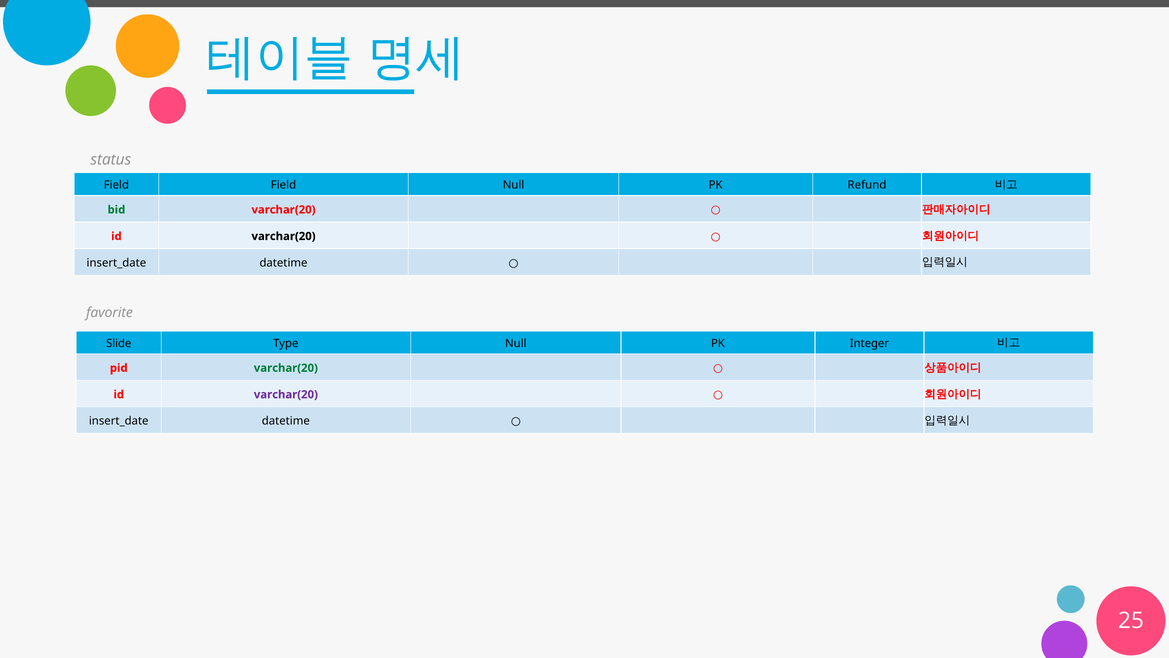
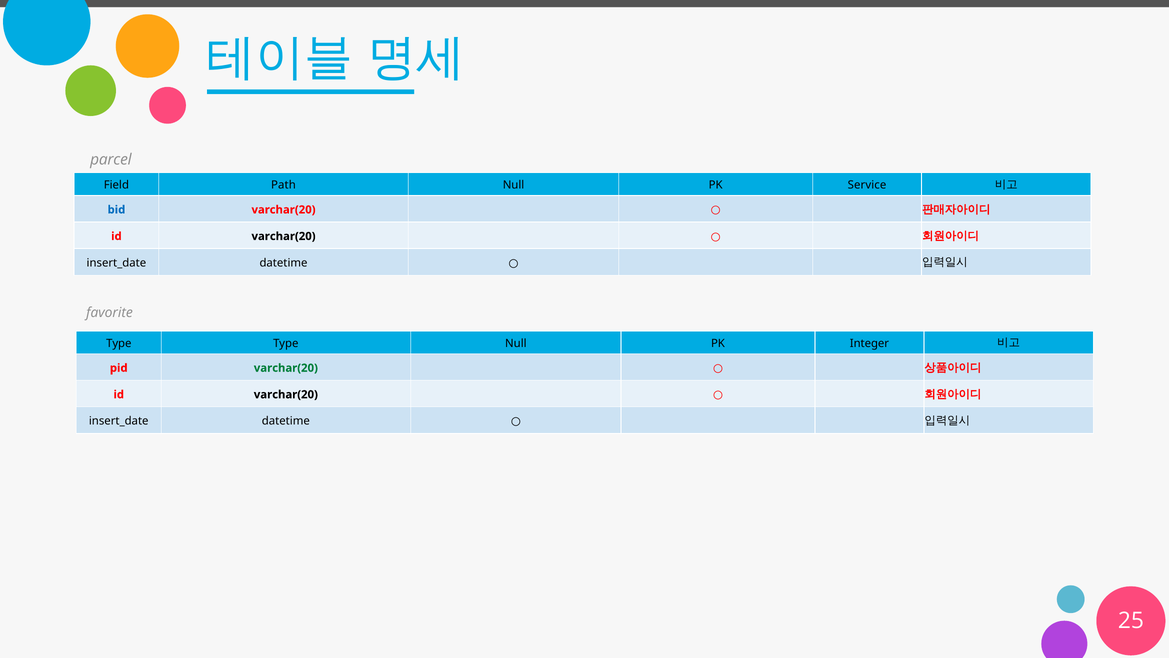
status: status -> parcel
Field Field: Field -> Path
Refund: Refund -> Service
bid colour: green -> blue
Slide at (119, 343): Slide -> Type
varchar(20 at (286, 394) colour: purple -> black
